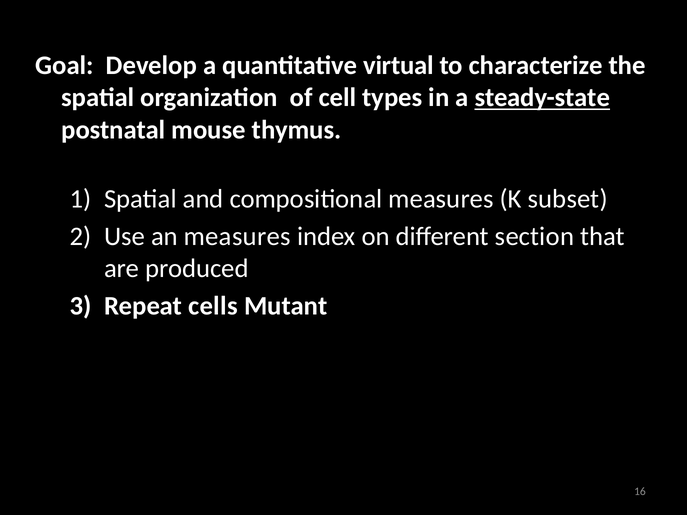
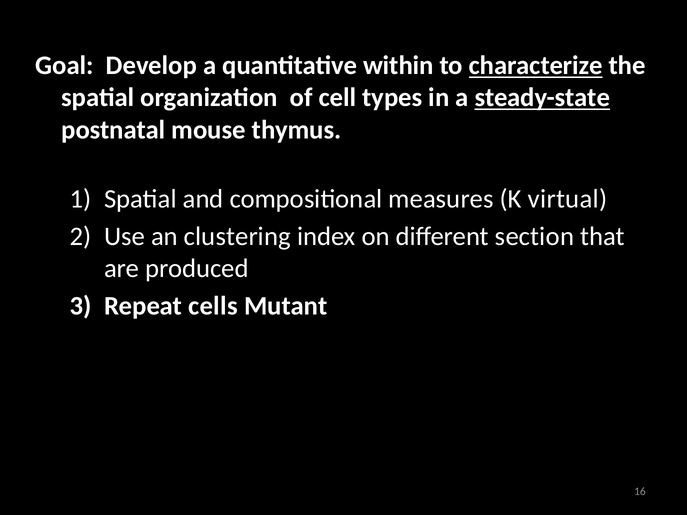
virtual: virtual -> within
characterize underline: none -> present
subset: subset -> virtual
an measures: measures -> clustering
